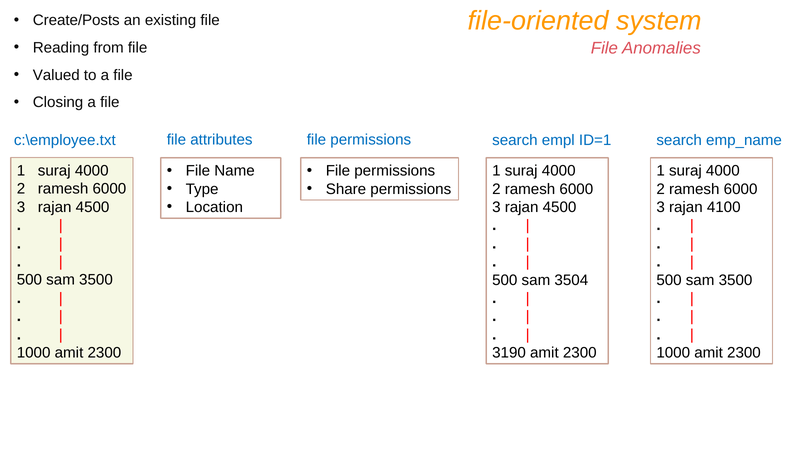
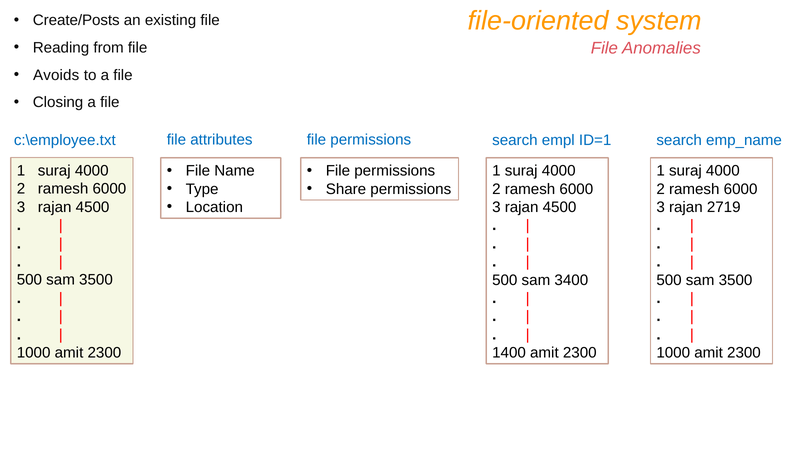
Valued: Valued -> Avoids
4100: 4100 -> 2719
3504: 3504 -> 3400
3190: 3190 -> 1400
